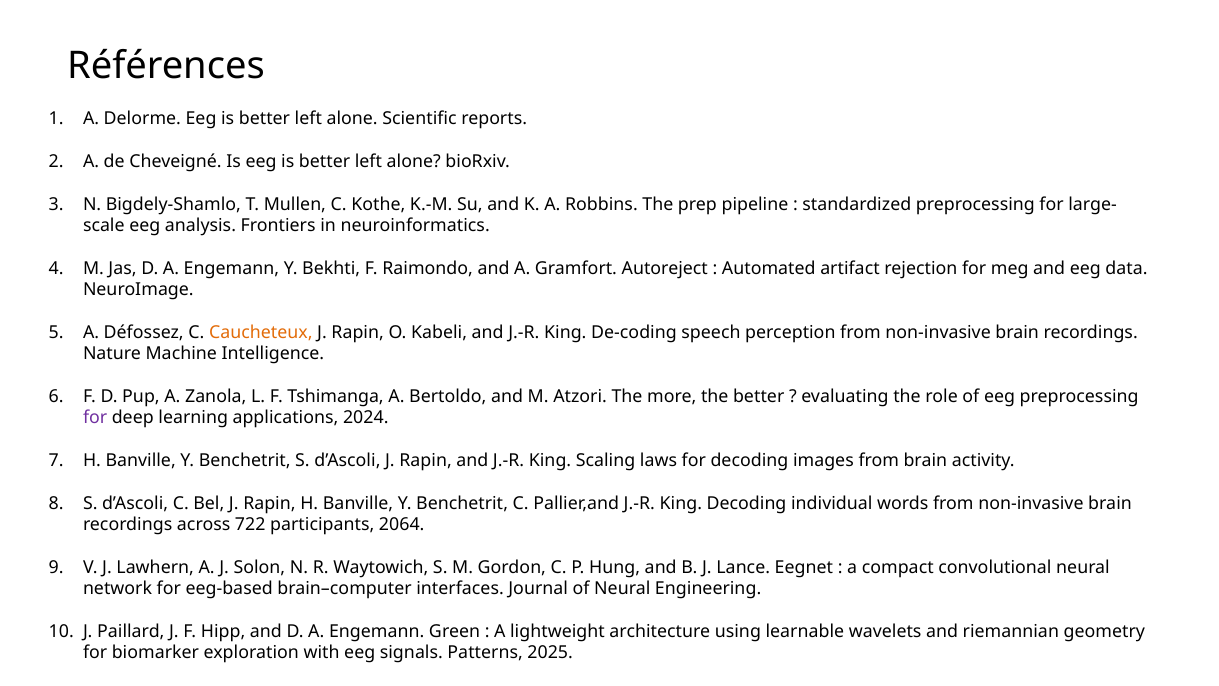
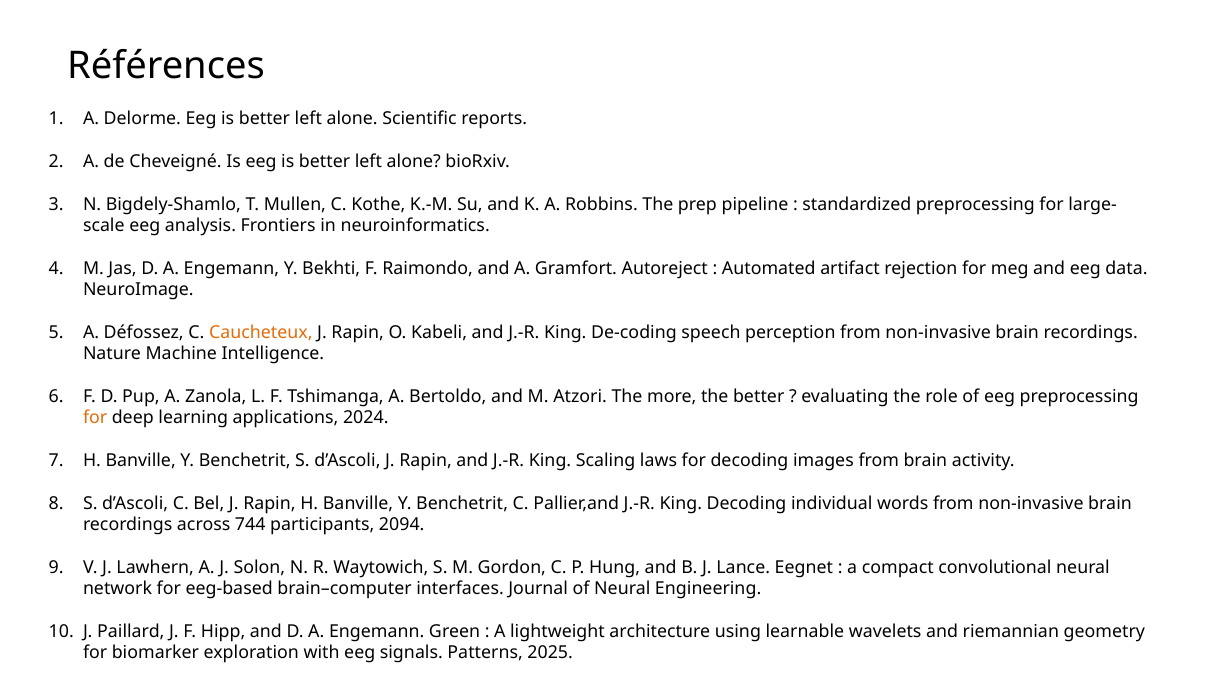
for at (95, 418) colour: purple -> orange
722: 722 -> 744
2064: 2064 -> 2094
